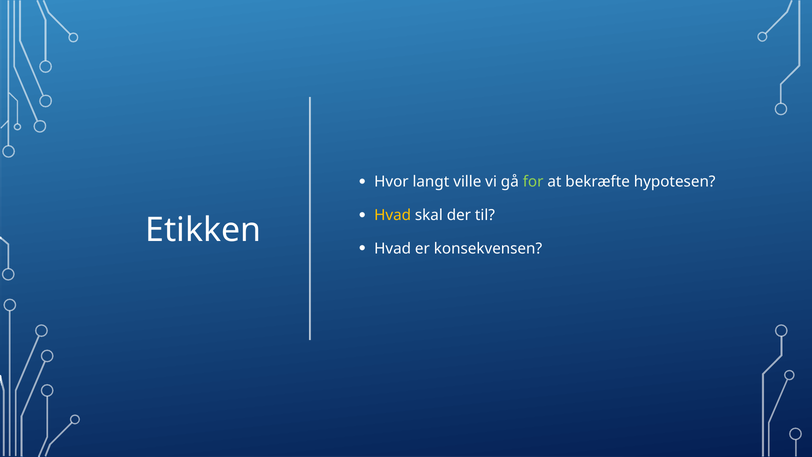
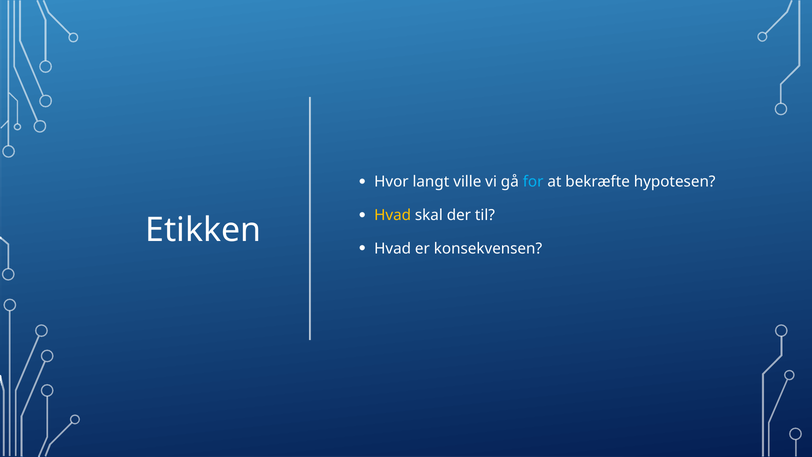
for colour: light green -> light blue
